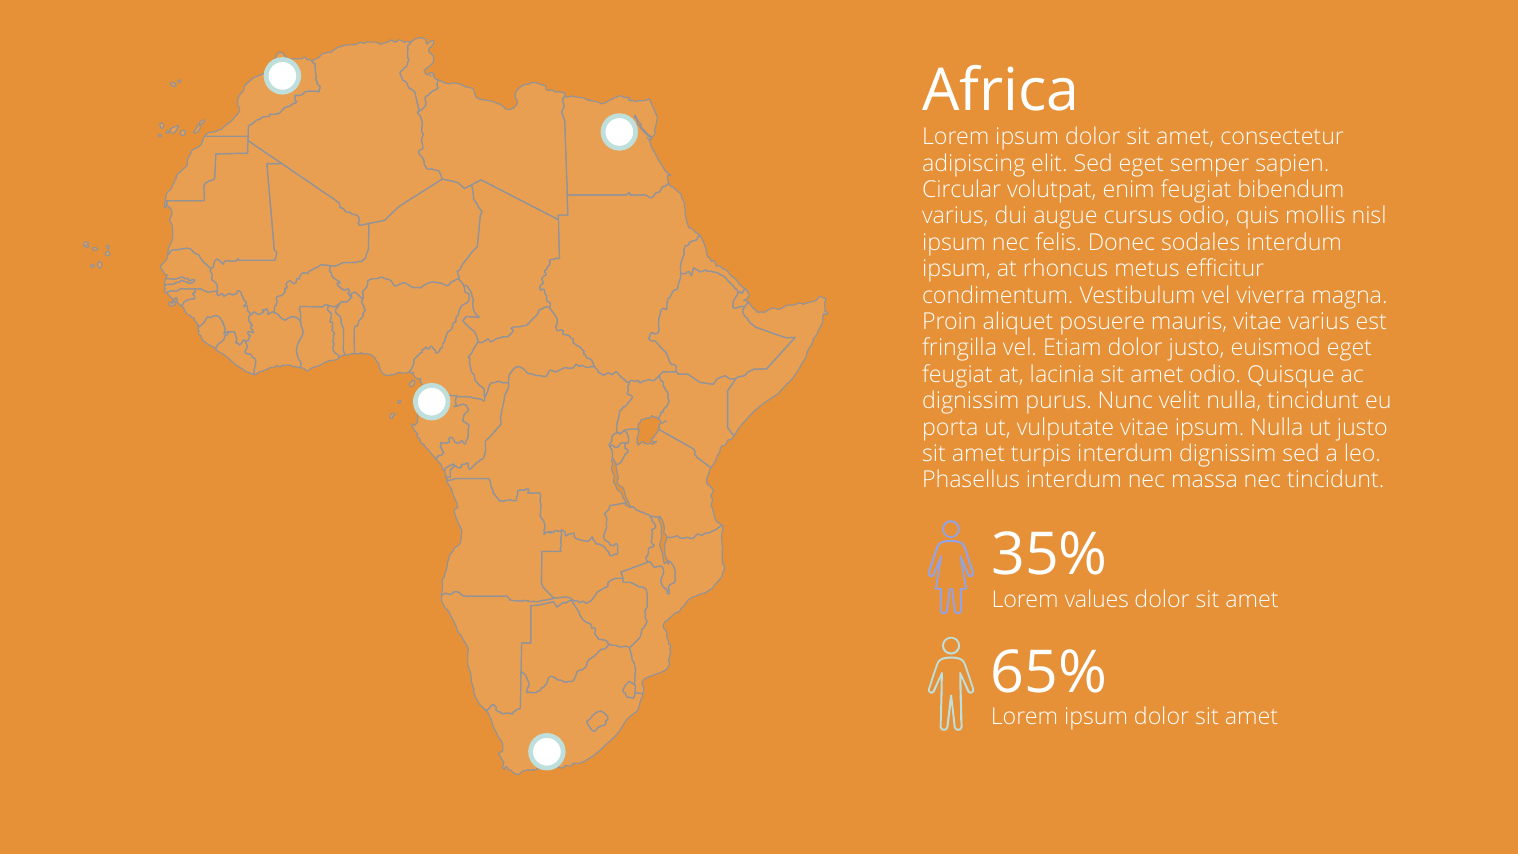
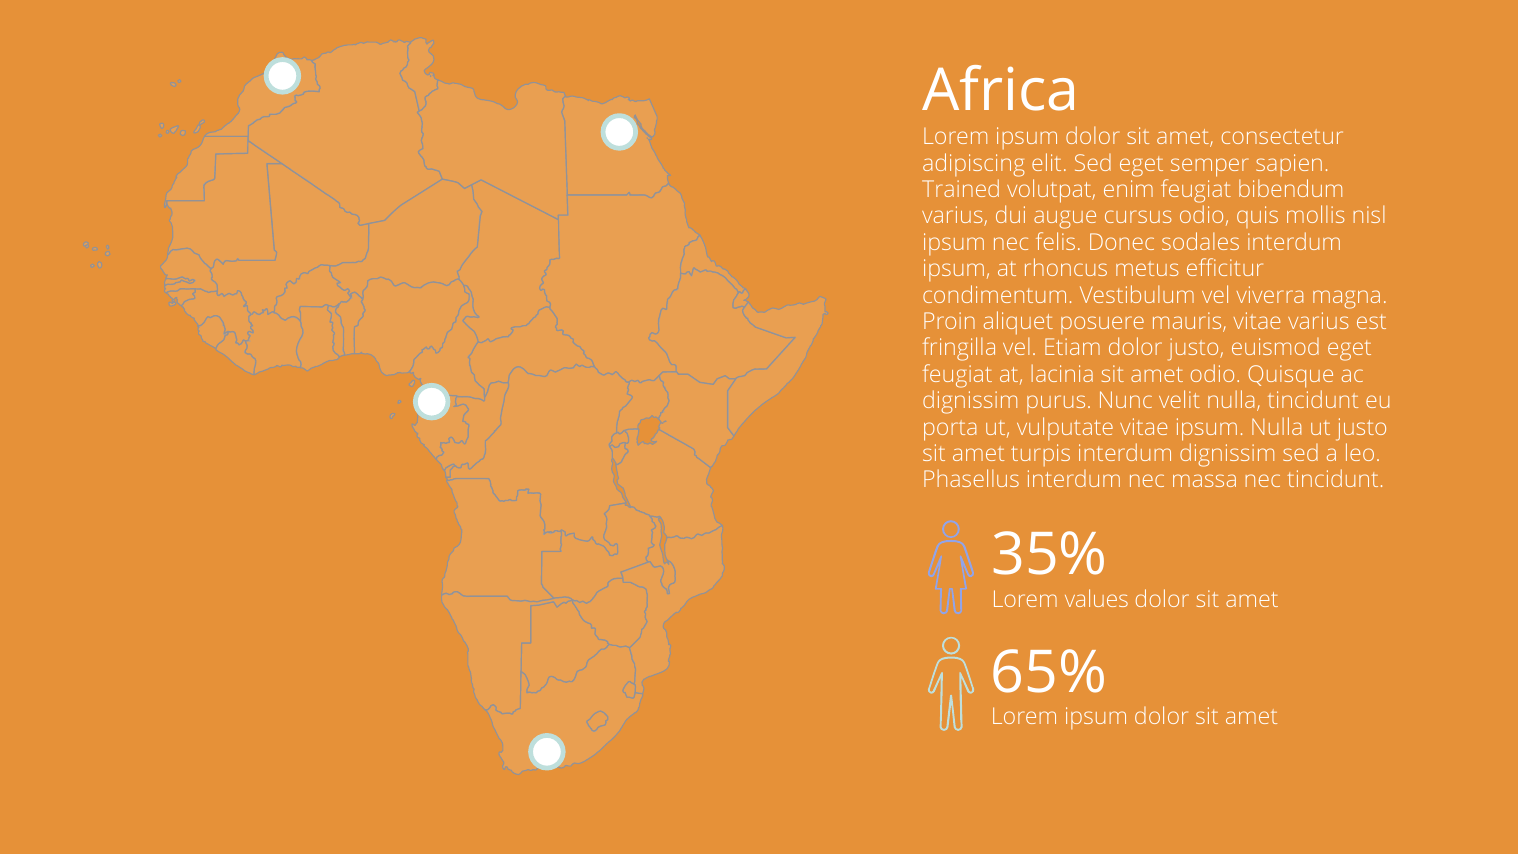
Circular: Circular -> Trained
